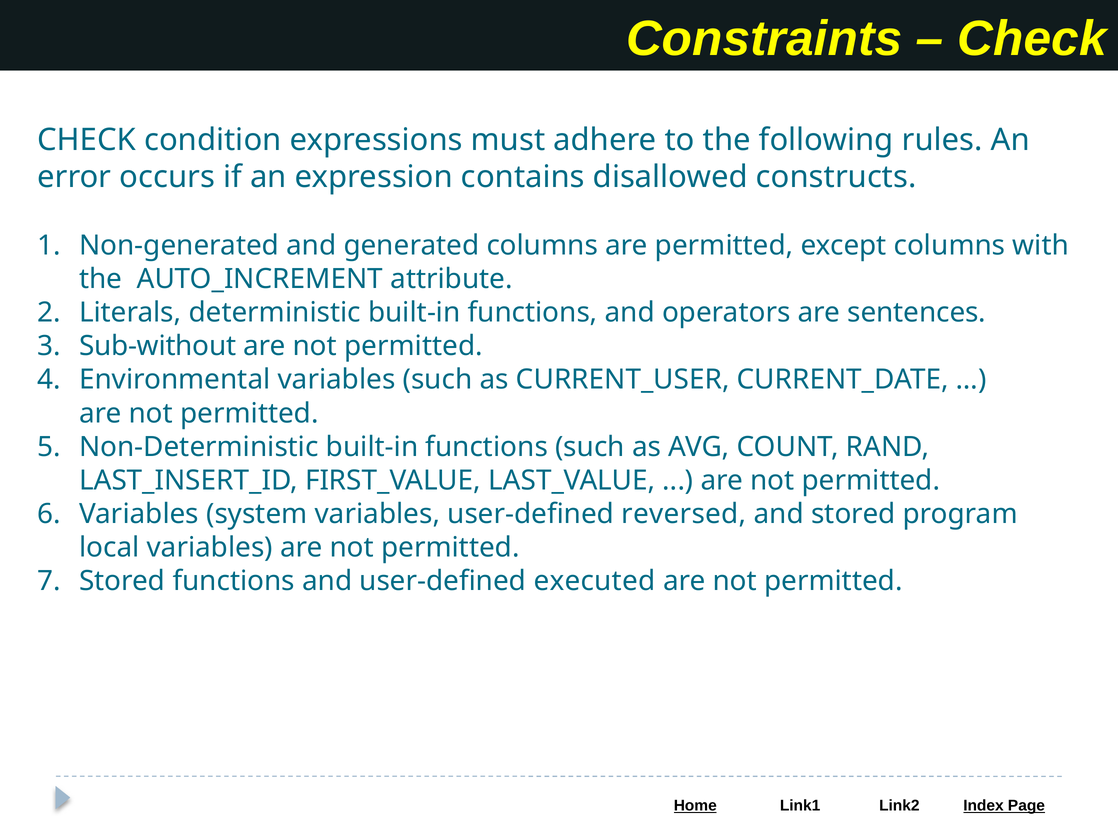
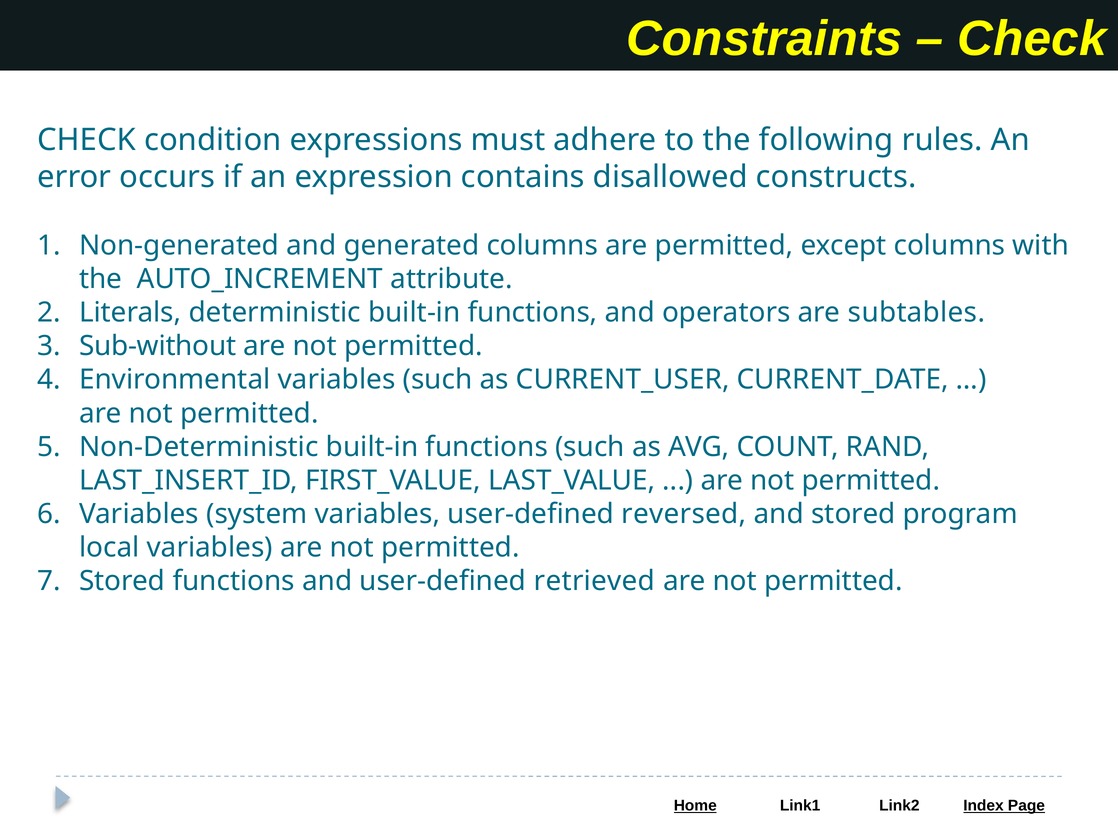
sentences: sentences -> subtables
executed: executed -> retrieved
